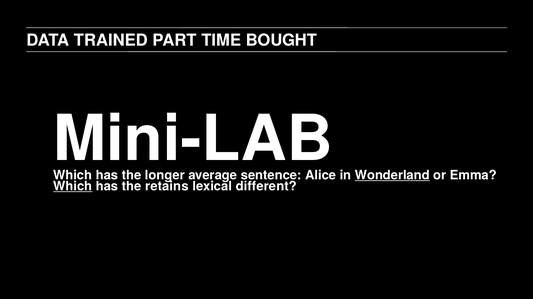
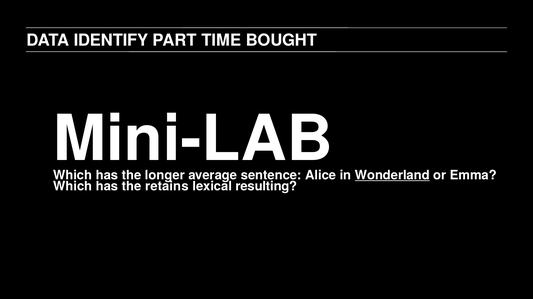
TRAINED: TRAINED -> IDENTIFY
Which at (73, 186) underline: present -> none
different: different -> resulting
